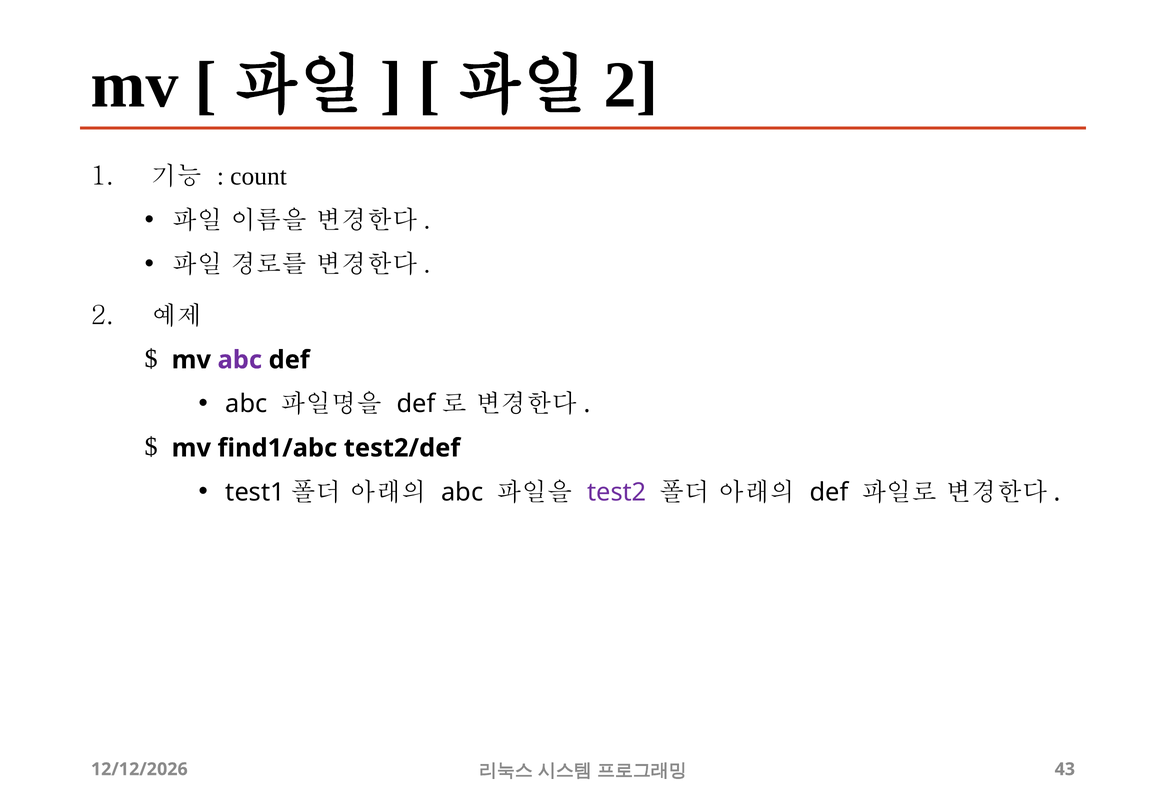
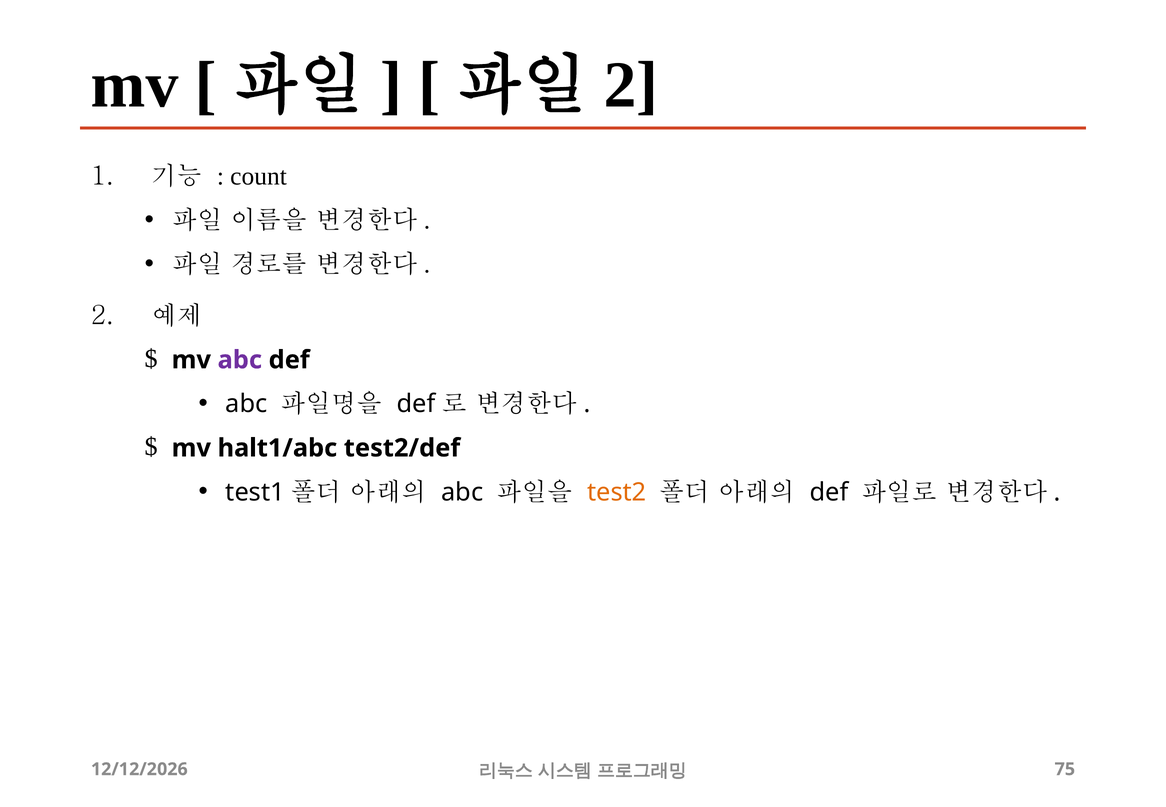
find1/abc: find1/abc -> halt1/abc
test2 colour: purple -> orange
43: 43 -> 75
